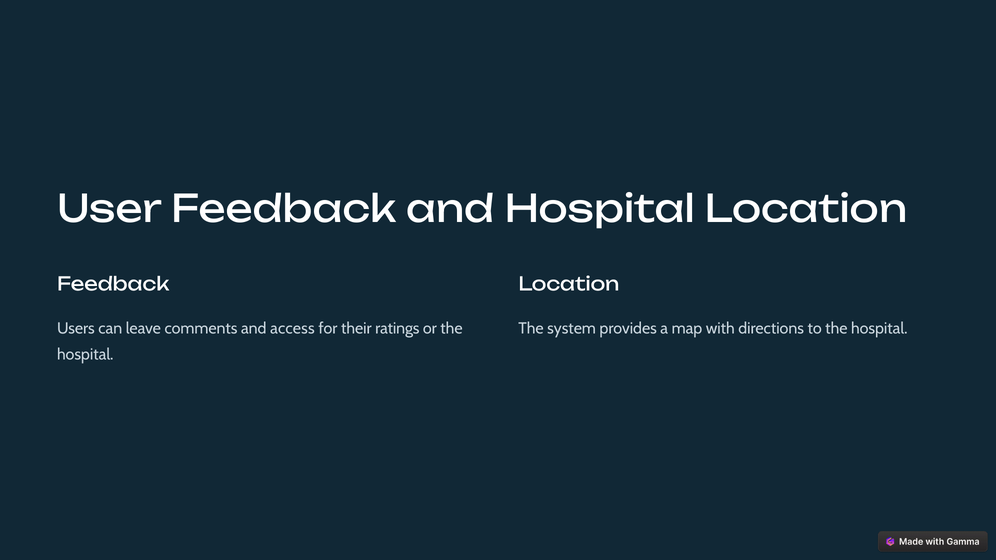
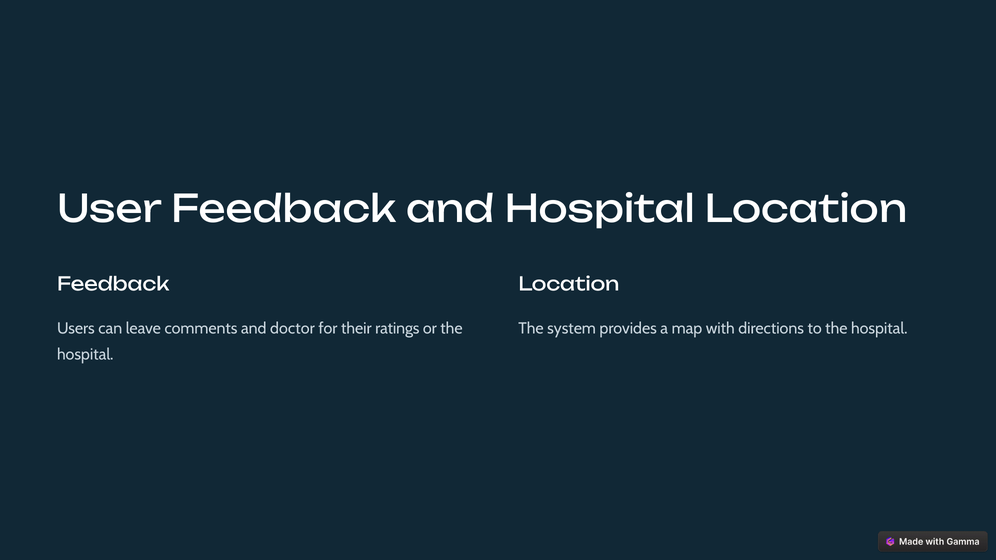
access: access -> doctor
